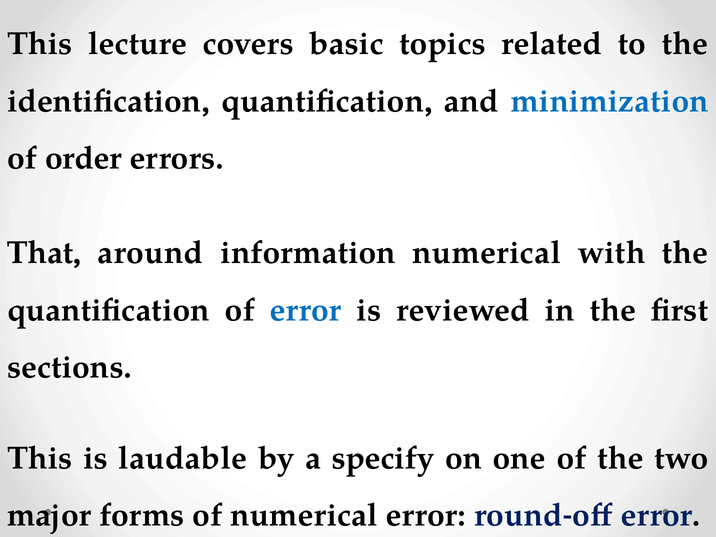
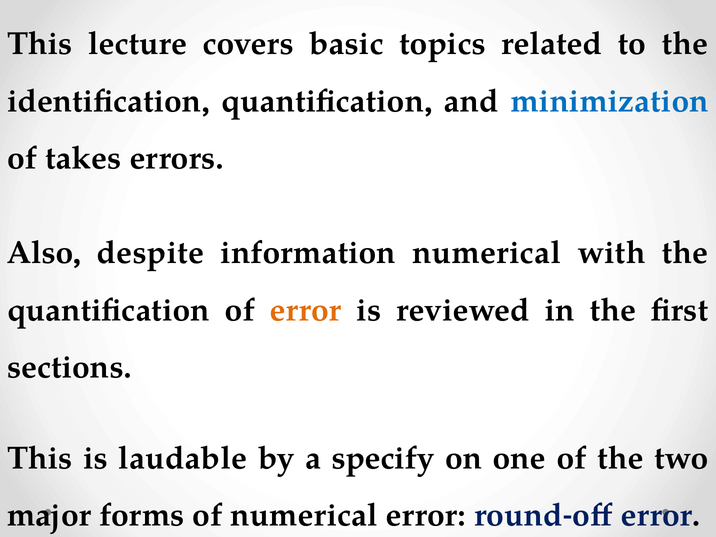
order: order -> takes
That: That -> Also
around: around -> despite
error at (306, 310) colour: blue -> orange
